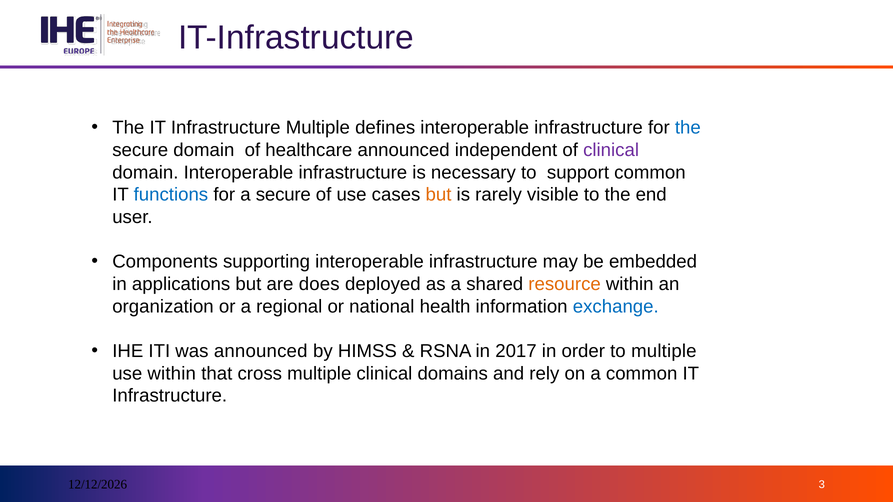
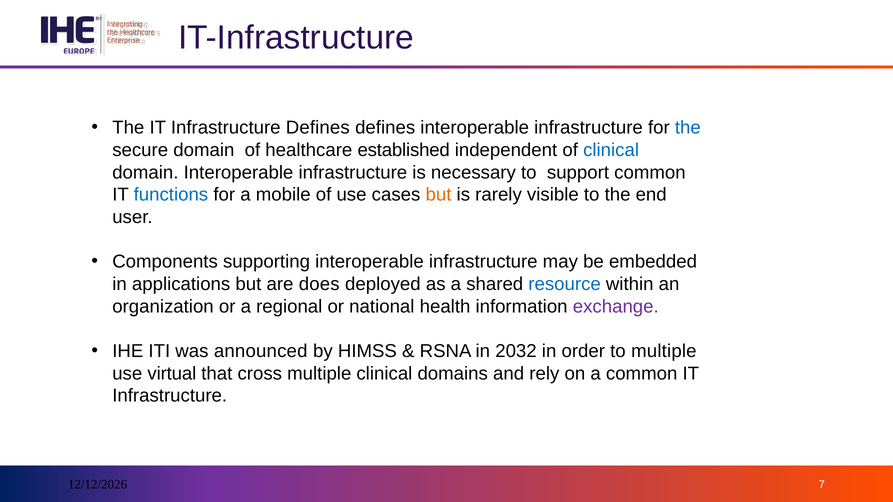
Infrastructure Multiple: Multiple -> Defines
healthcare announced: announced -> established
clinical at (611, 150) colour: purple -> blue
a secure: secure -> mobile
resource colour: orange -> blue
exchange colour: blue -> purple
2017: 2017 -> 2032
use within: within -> virtual
3: 3 -> 7
